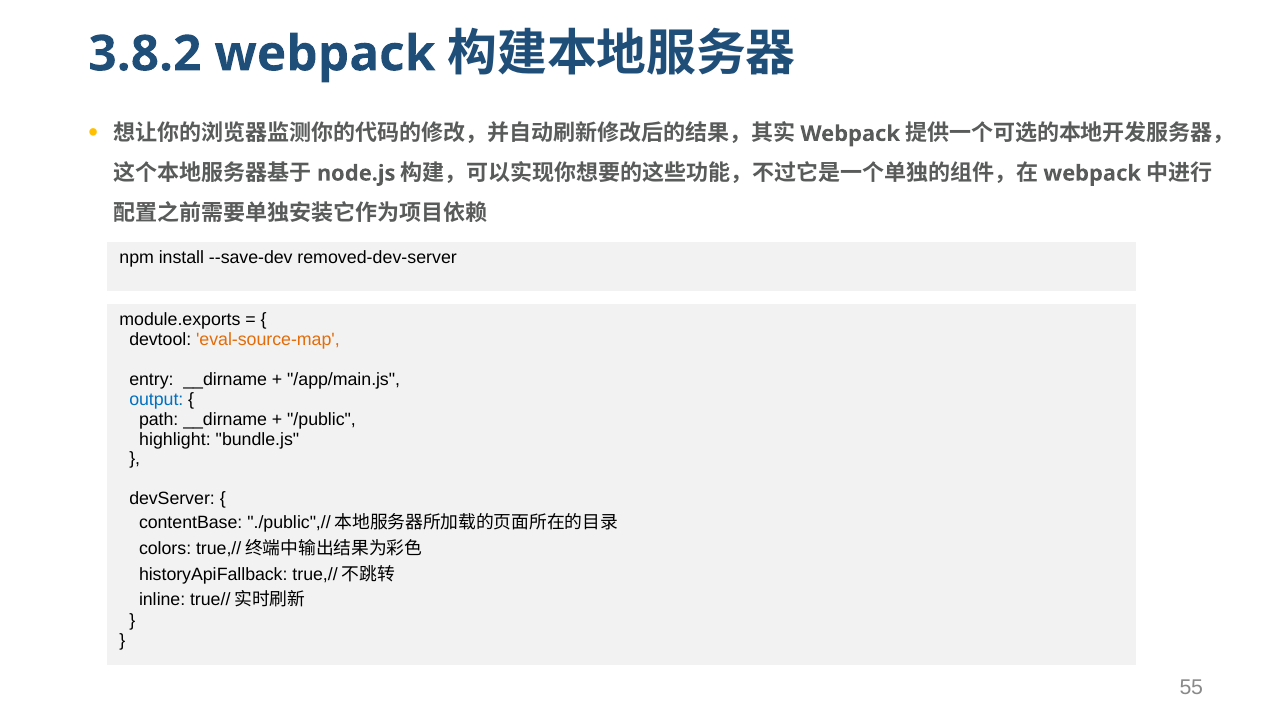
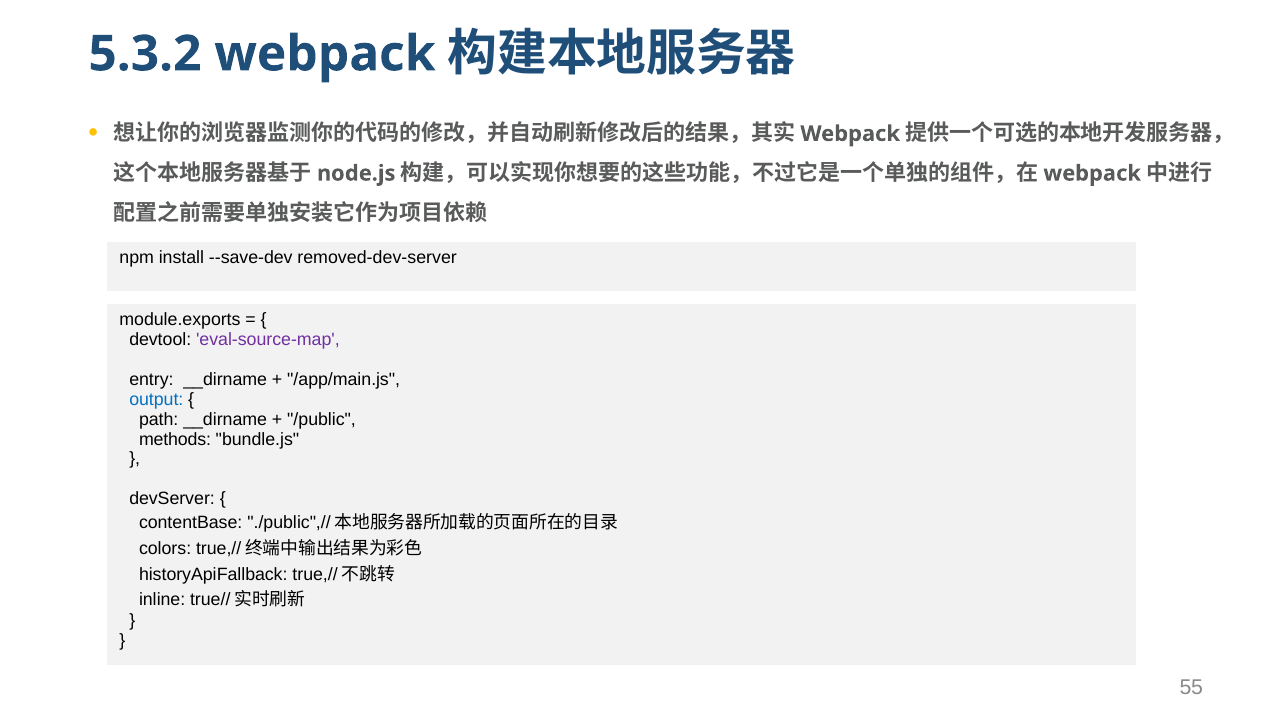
3.8.2: 3.8.2 -> 5.3.2
eval-source-map colour: orange -> purple
highlight: highlight -> methods
